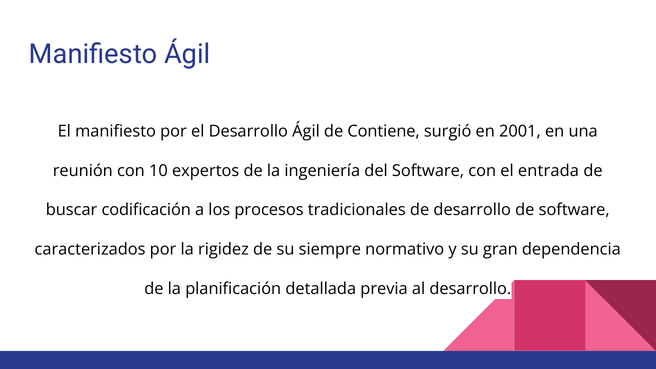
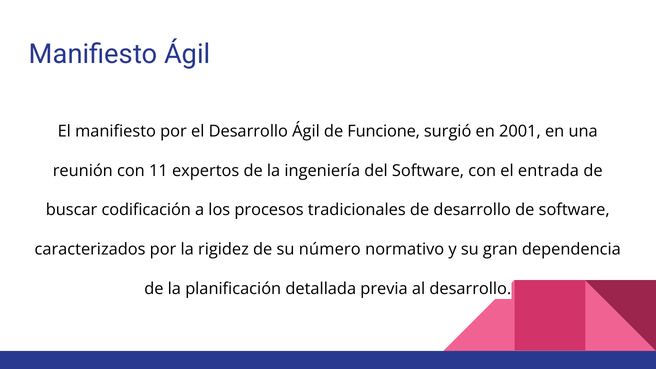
Contiene: Contiene -> Funcione
10: 10 -> 11
siempre: siempre -> número
